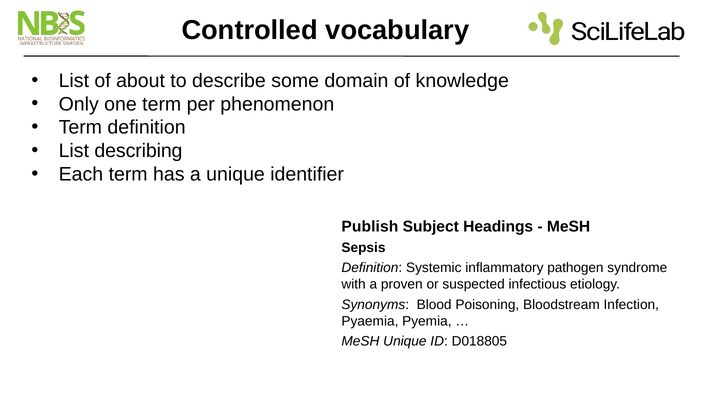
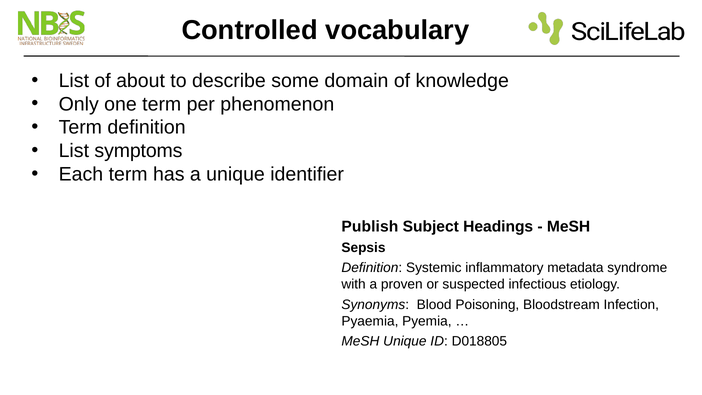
describing: describing -> symptoms
pathogen: pathogen -> metadata
